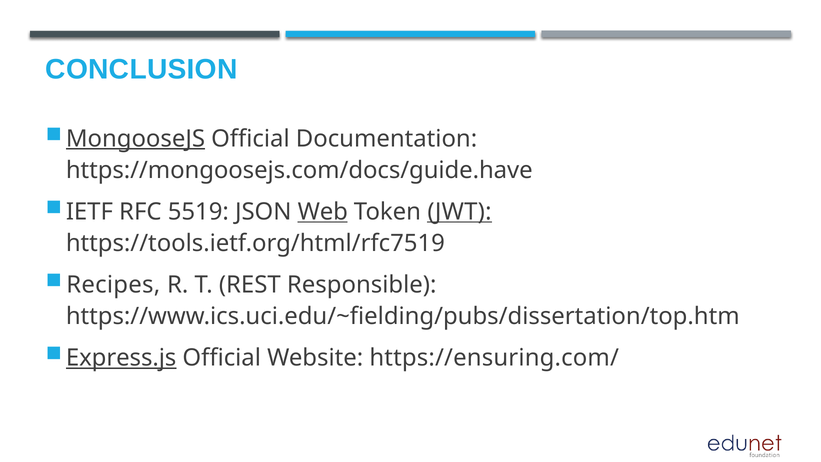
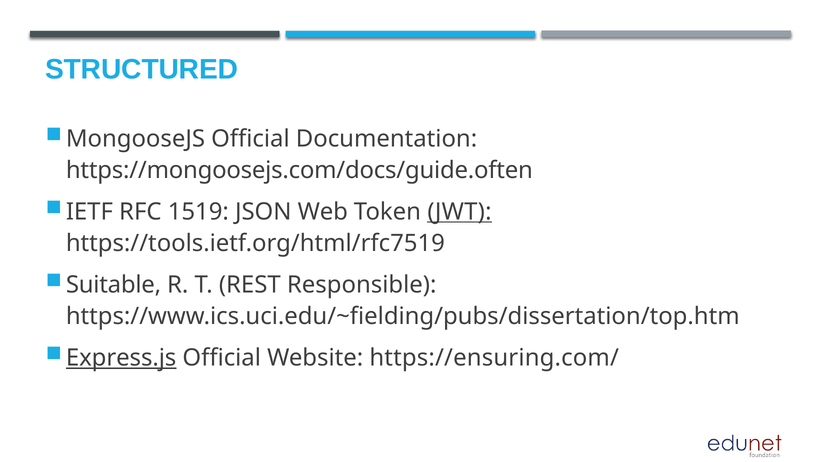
CONCLUSION: CONCLUSION -> STRUCTURED
MongooseJS underline: present -> none
https://mongoosejs.com/docs/guide.have: https://mongoosejs.com/docs/guide.have -> https://mongoosejs.com/docs/guide.often
5519: 5519 -> 1519
Web underline: present -> none
Recipes: Recipes -> Suitable
